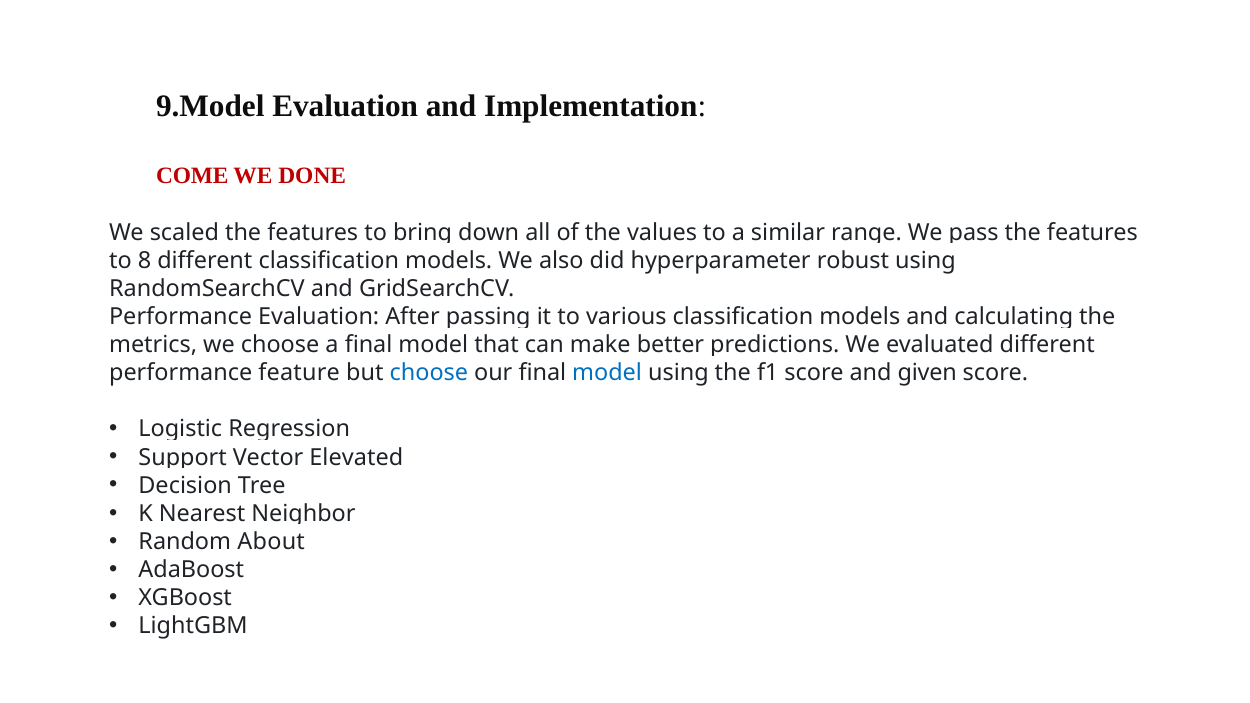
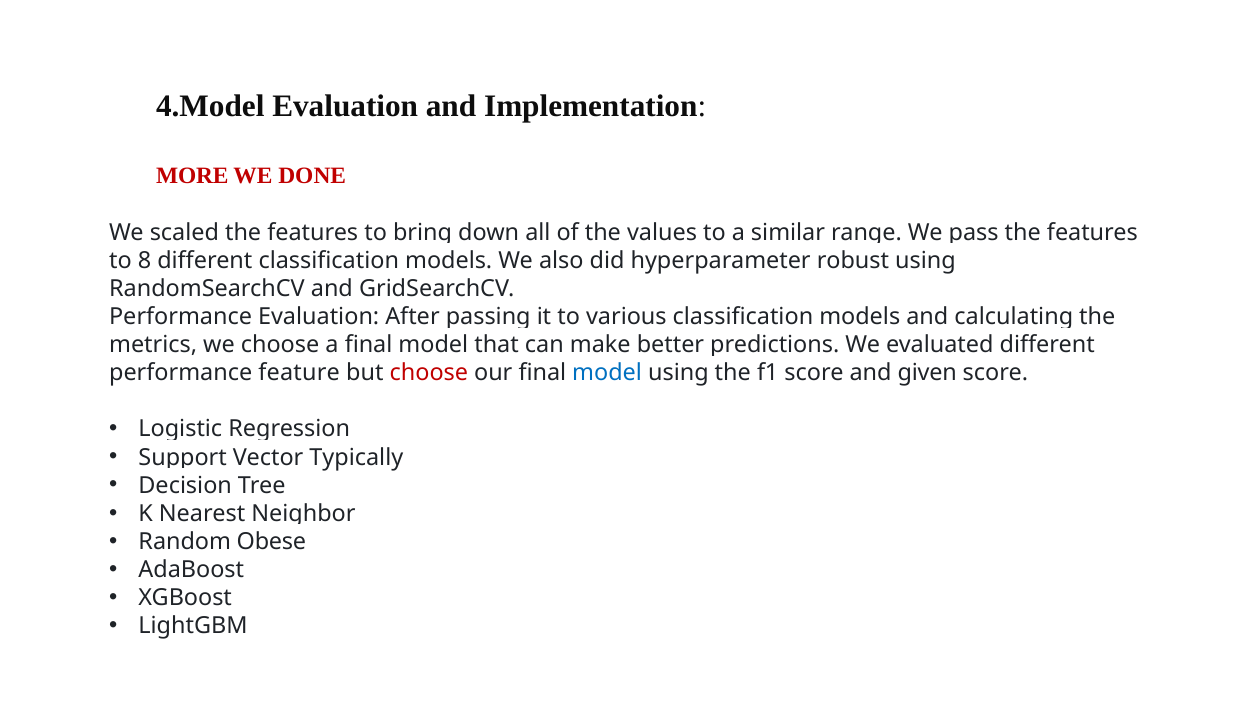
9.Model: 9.Model -> 4.Model
COME: COME -> MORE
choose at (429, 373) colour: blue -> red
Elevated: Elevated -> Typically
About: About -> Obese
